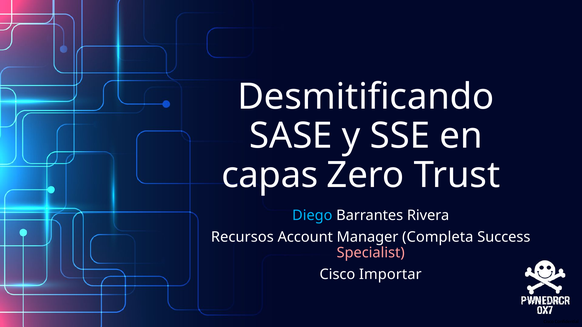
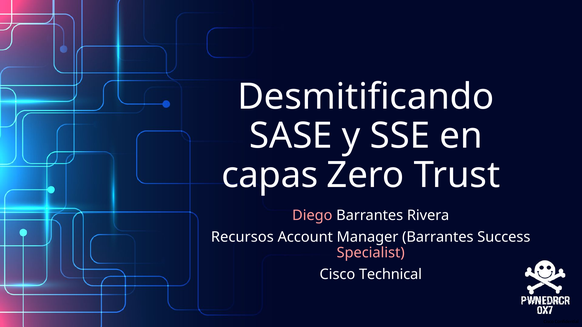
Diego colour: light blue -> pink
Manager Completa: Completa -> Barrantes
Importar: Importar -> Technical
